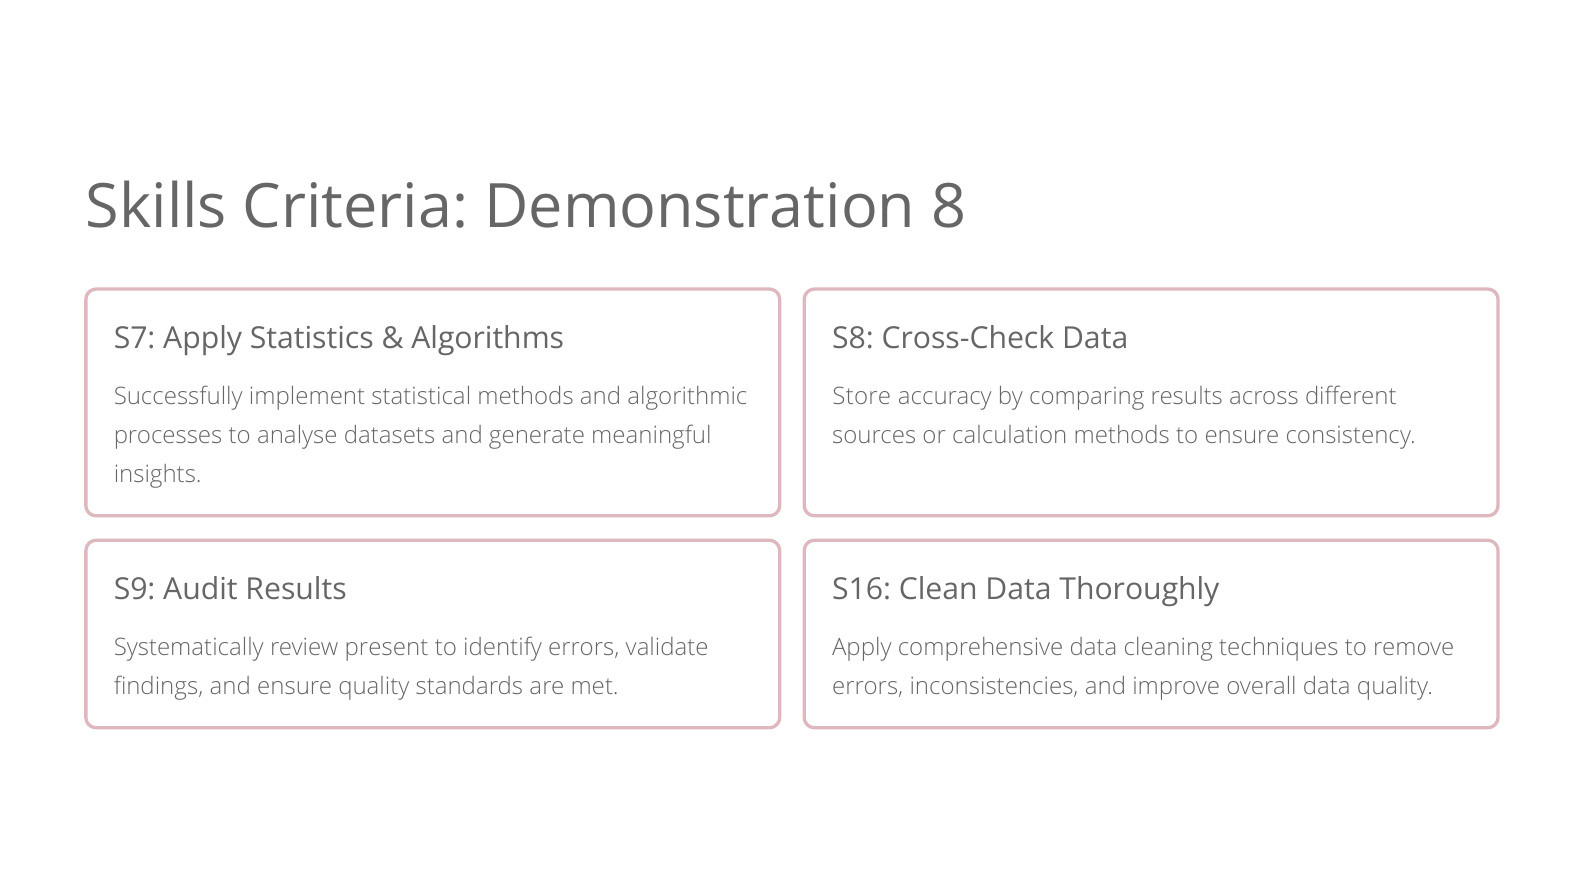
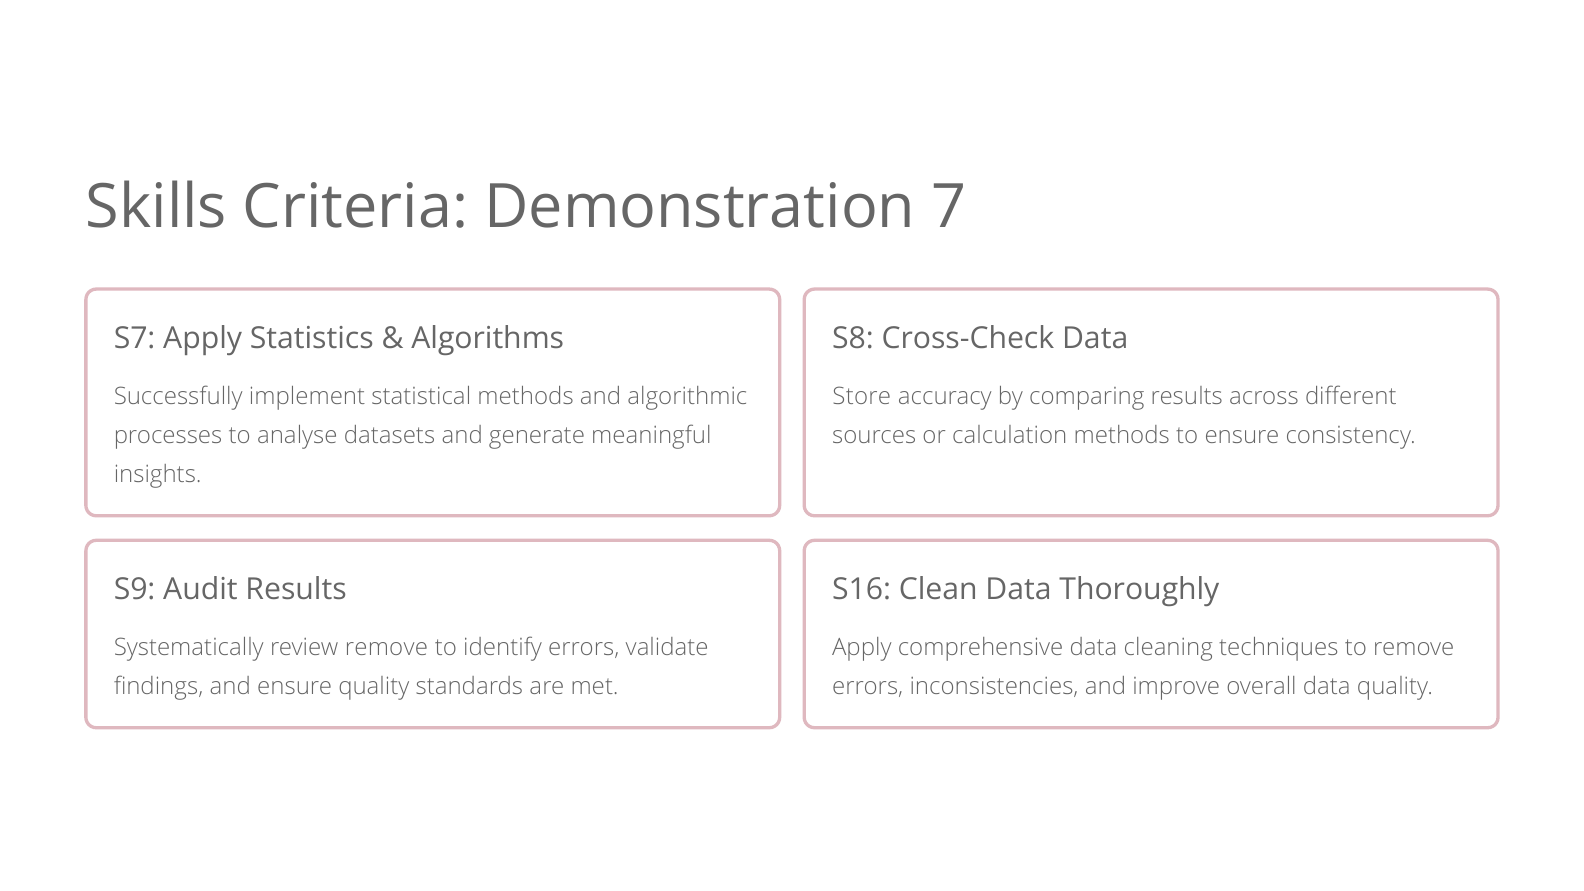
8: 8 -> 7
review present: present -> remove
